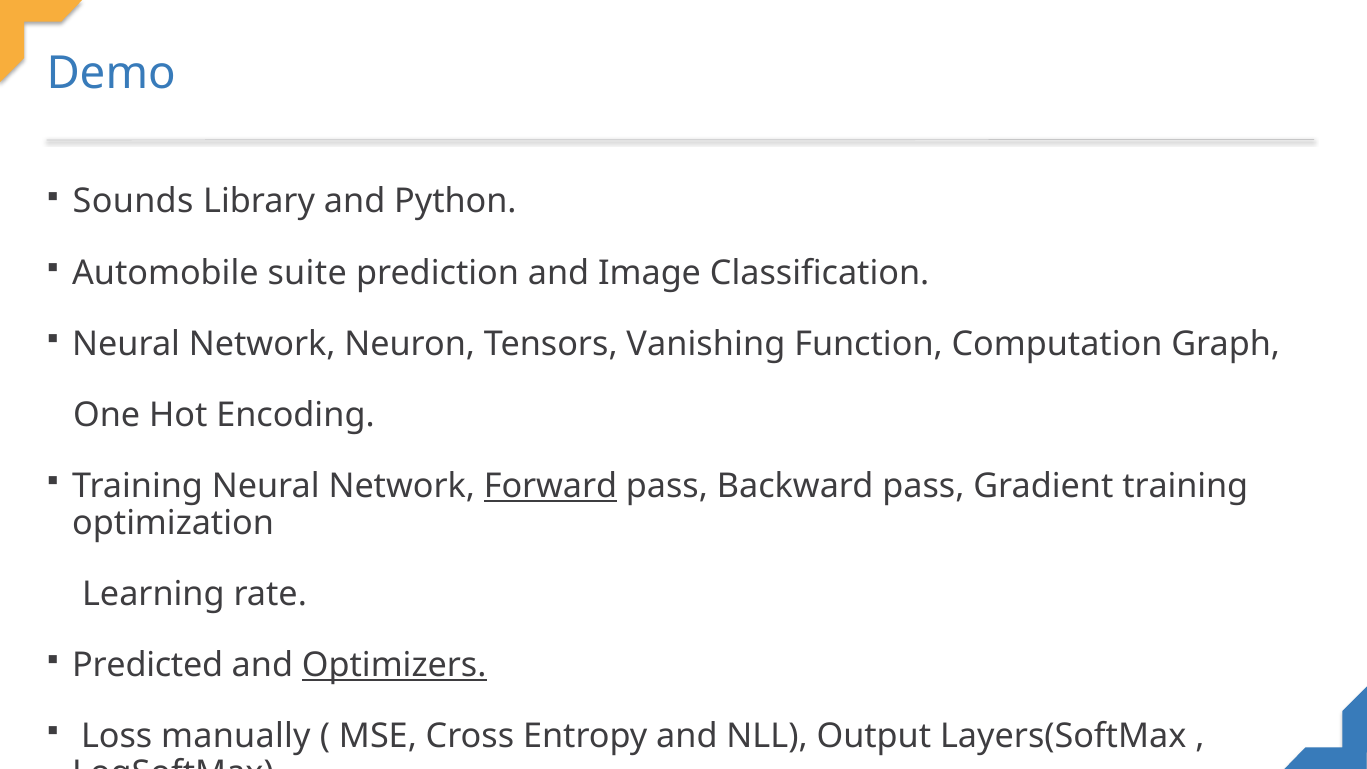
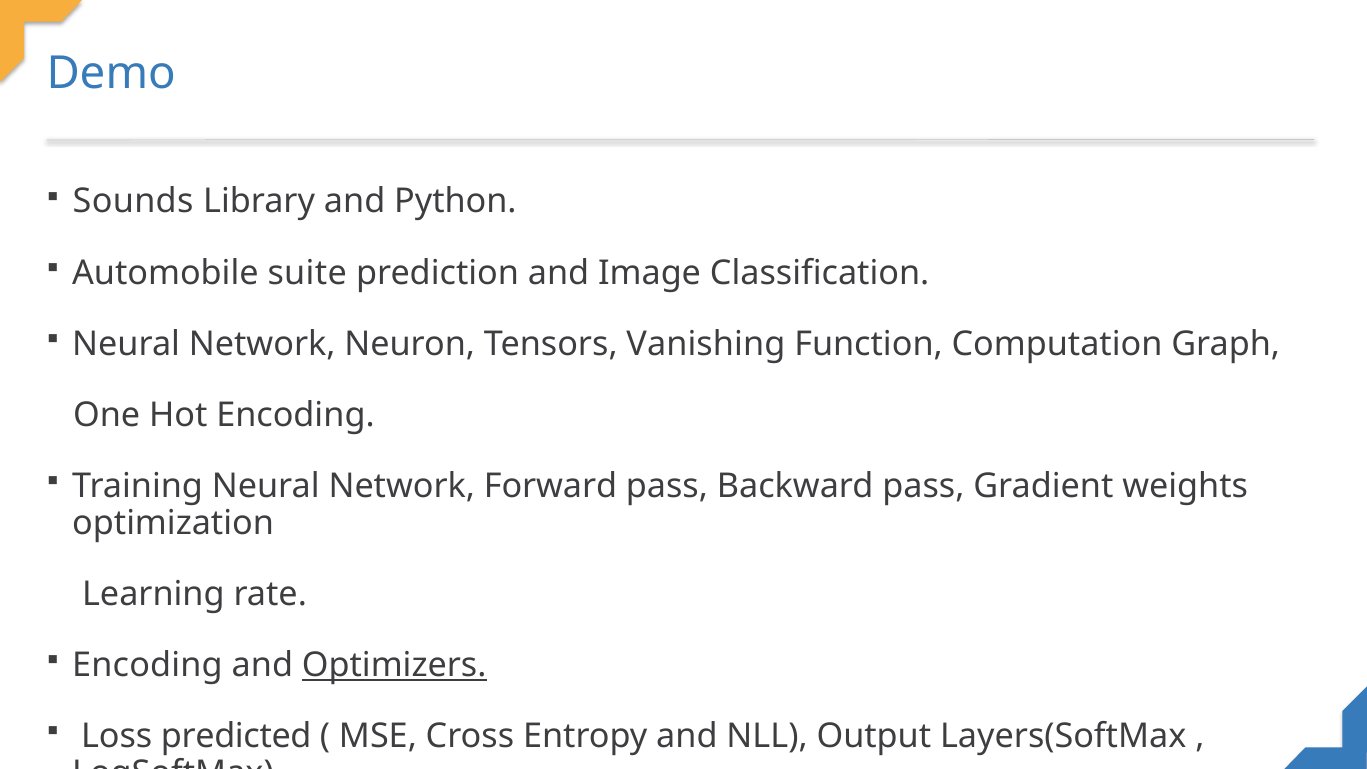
Forward underline: present -> none
Gradient training: training -> weights
Predicted at (148, 665): Predicted -> Encoding
manually: manually -> predicted
